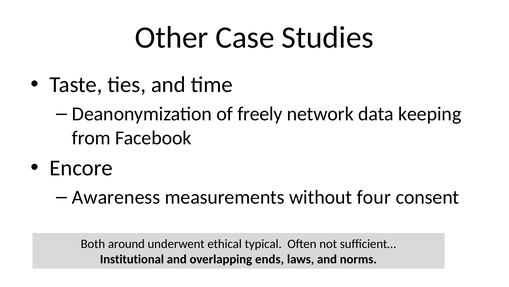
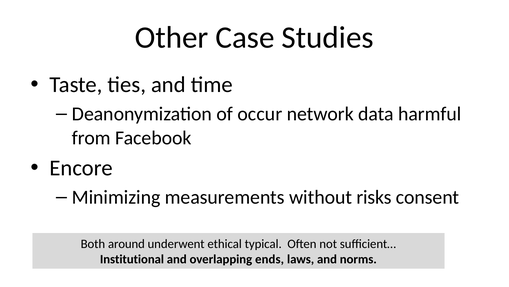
freely: freely -> occur
keeping: keeping -> harmful
Awareness: Awareness -> Minimizing
four: four -> risks
